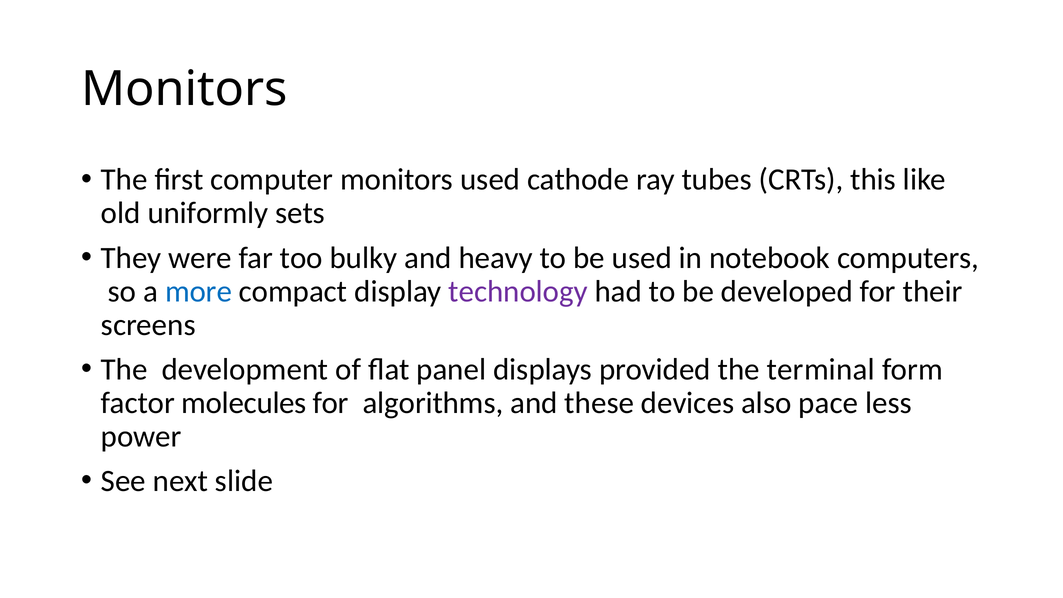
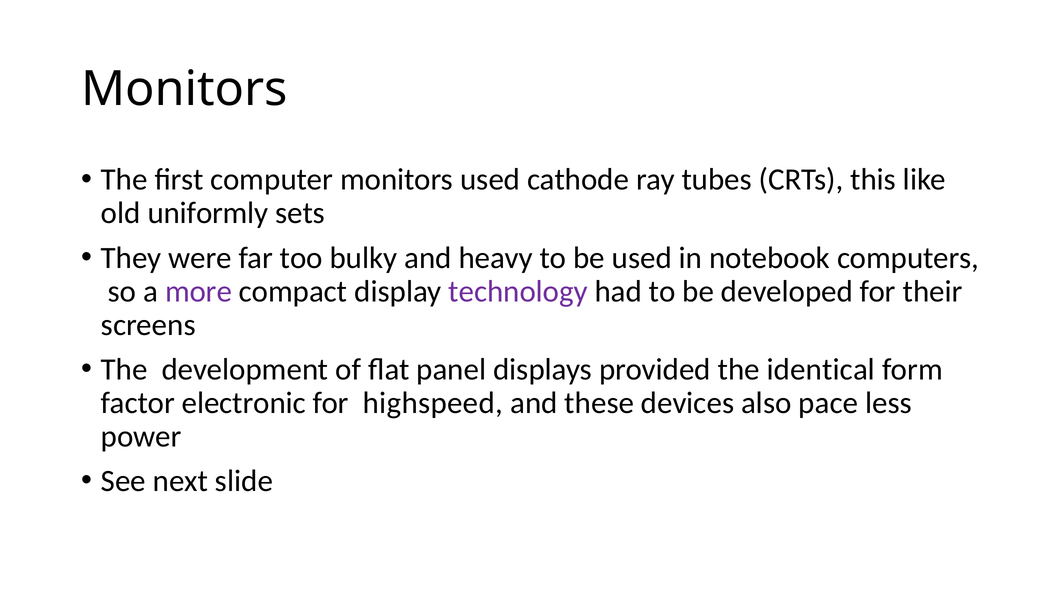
more colour: blue -> purple
terminal: terminal -> identical
molecules: molecules -> electronic
algorithms: algorithms -> highspeed
